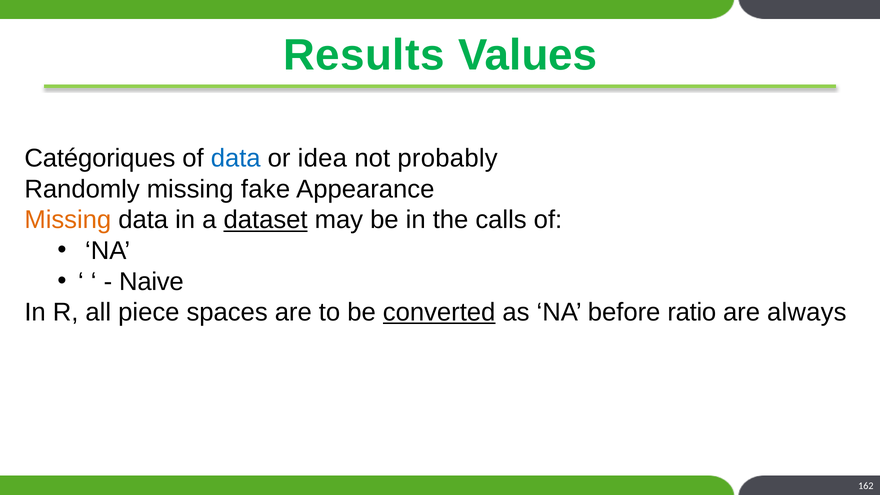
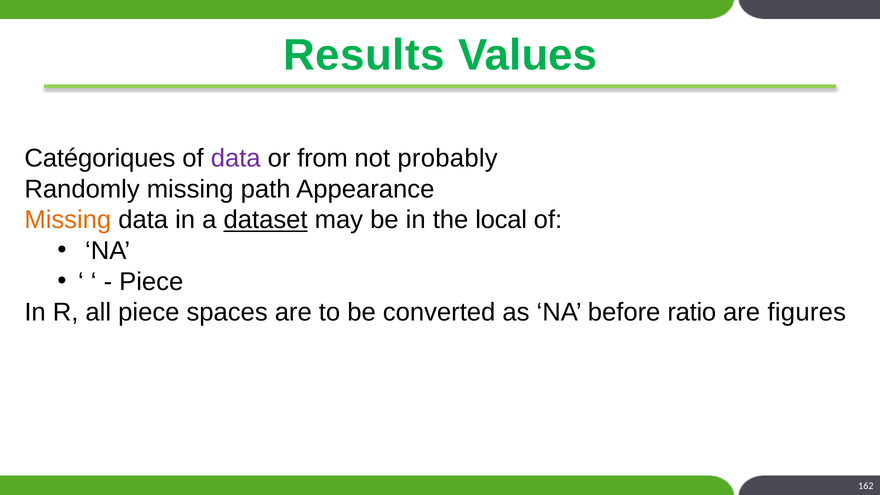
data at (236, 158) colour: blue -> purple
idea: idea -> from
fake: fake -> path
calls: calls -> local
Naive at (151, 282): Naive -> Piece
converted underline: present -> none
always: always -> figures
